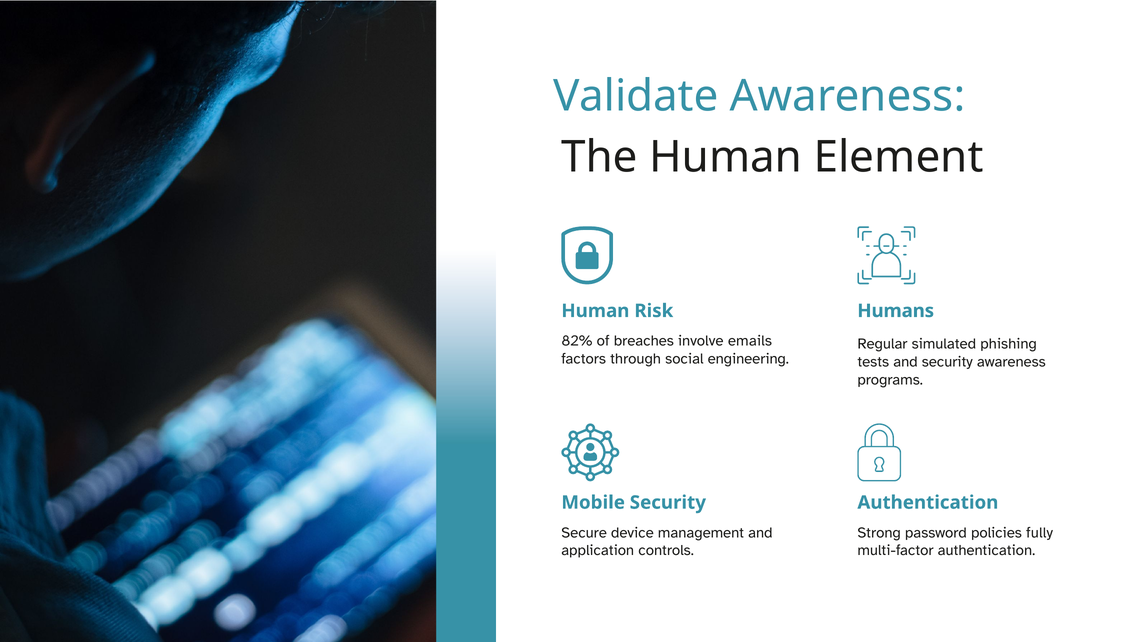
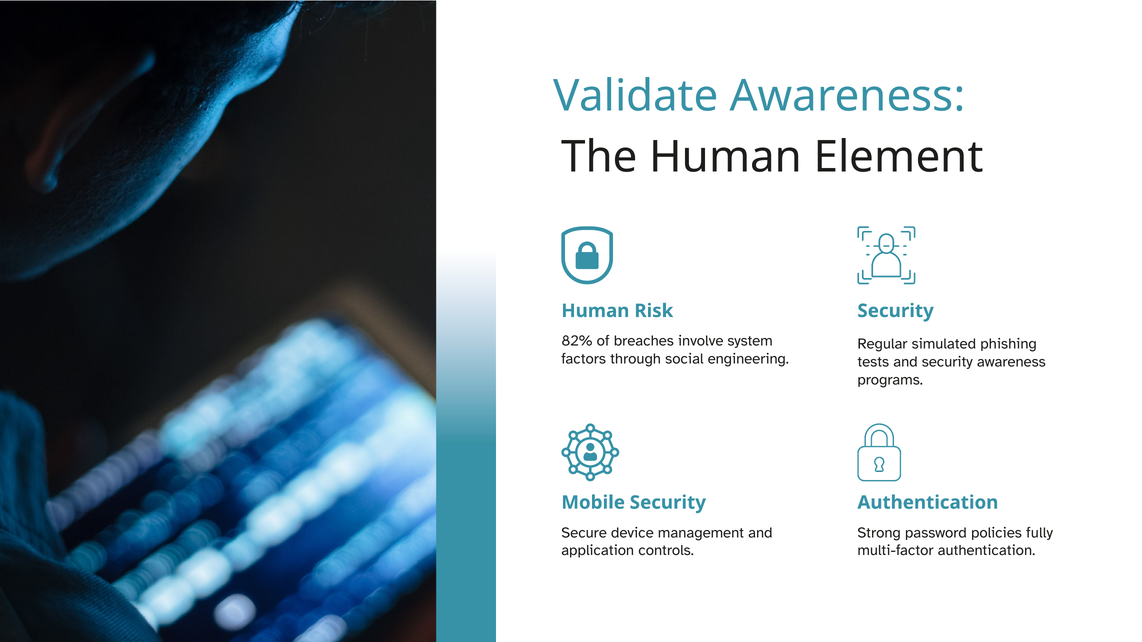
Humans at (896, 311): Humans -> Security
emails: emails -> system
